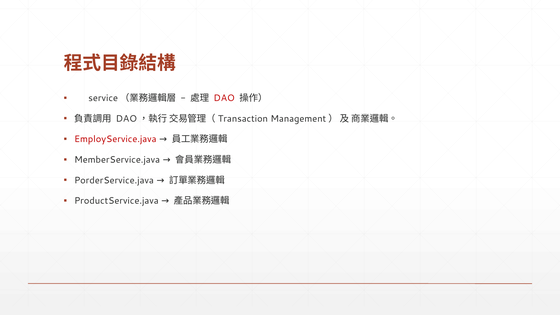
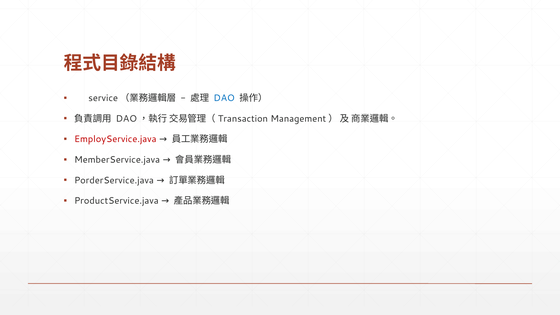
DAO colour: red -> blue
